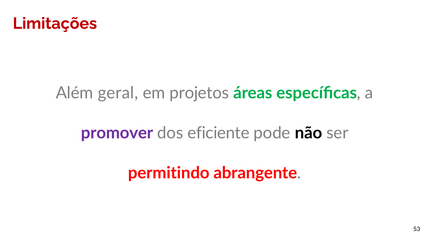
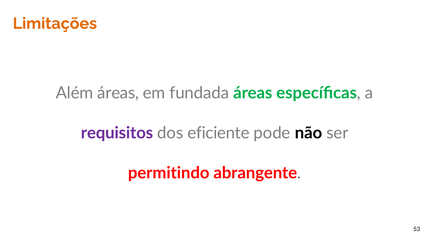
Limitações colour: red -> orange
Além geral: geral -> áreas
projetos: projetos -> fundada
promover: promover -> requisitos
